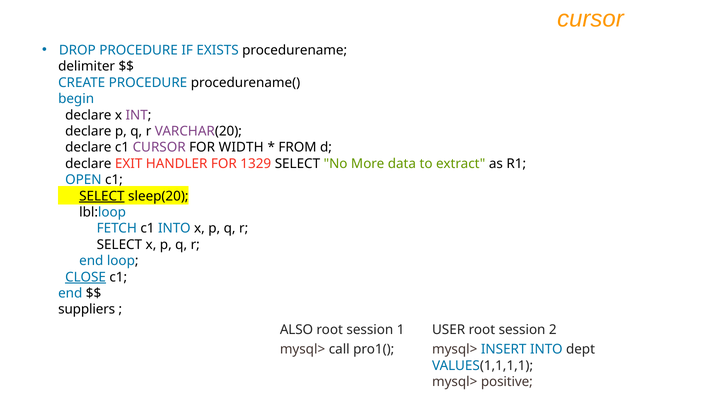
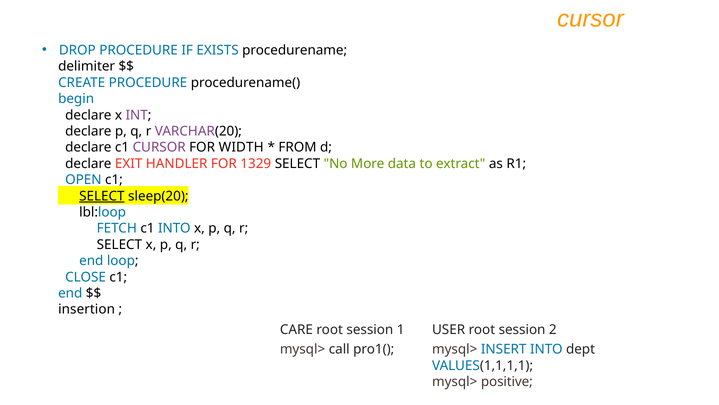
CLOSE underline: present -> none
suppliers: suppliers -> insertion
ALSO: ALSO -> CARE
